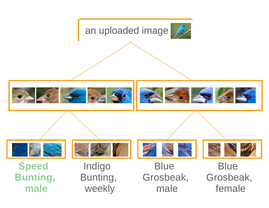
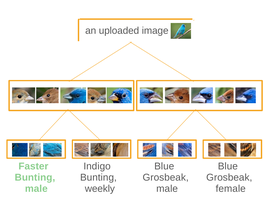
Speed: Speed -> Faster
